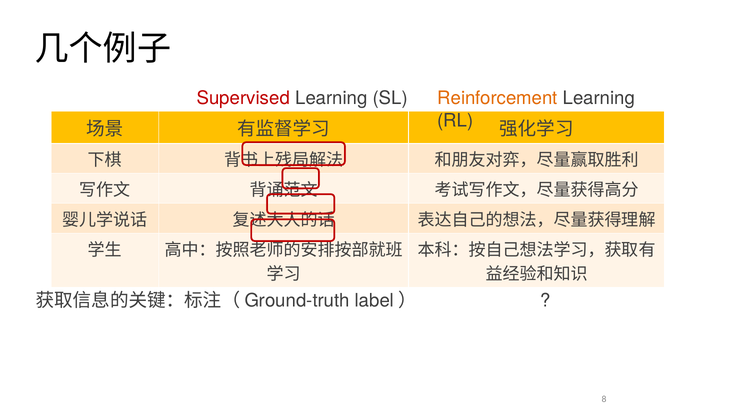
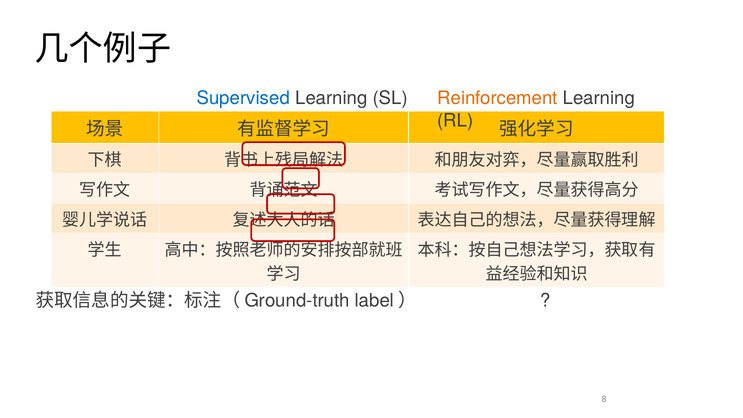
Supervised colour: red -> blue
